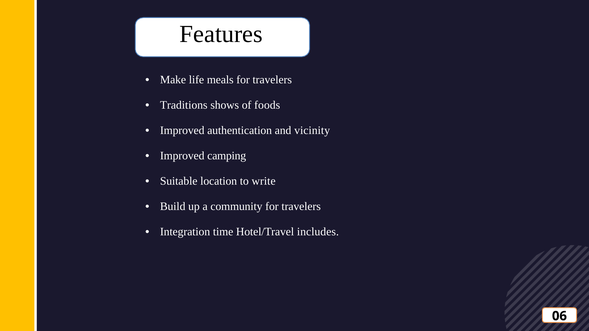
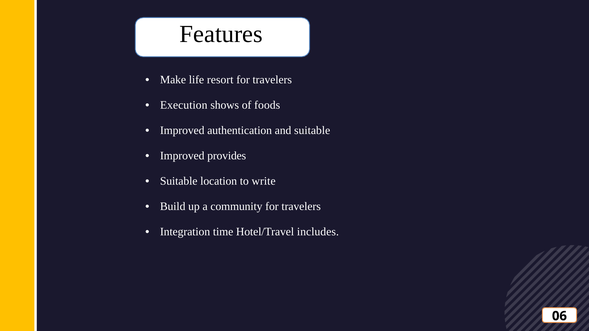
meals: meals -> resort
Traditions: Traditions -> Execution
and vicinity: vicinity -> suitable
camping: camping -> provides
